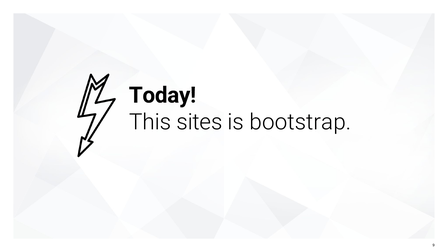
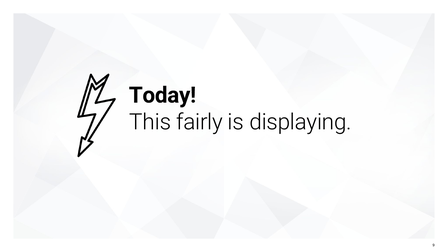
sites: sites -> fairly
bootstrap: bootstrap -> displaying
